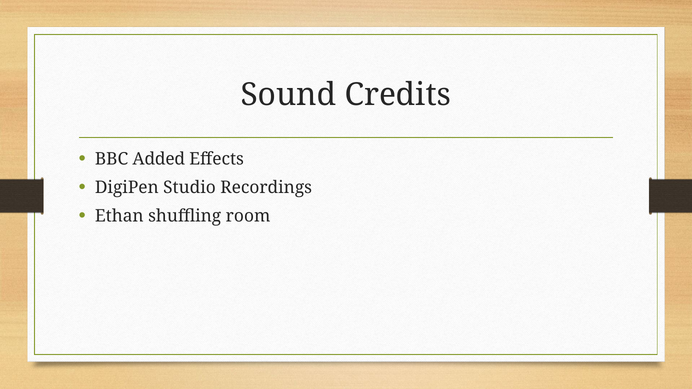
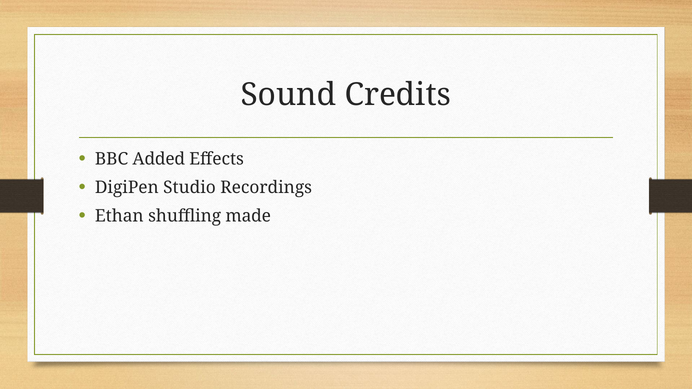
room: room -> made
